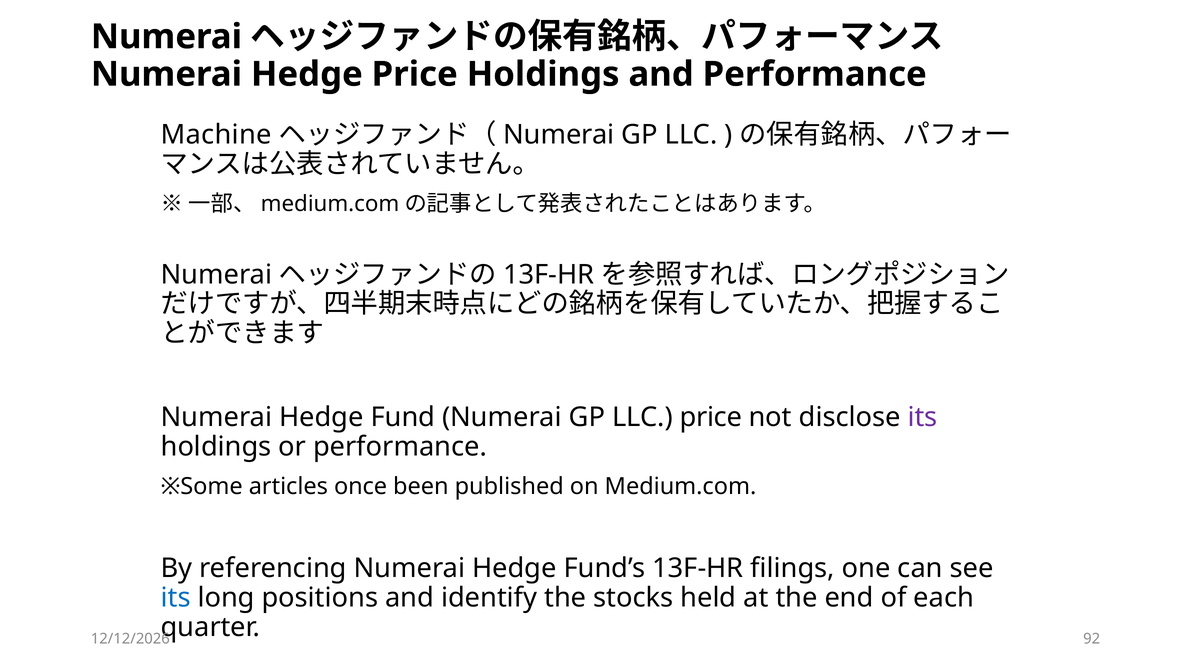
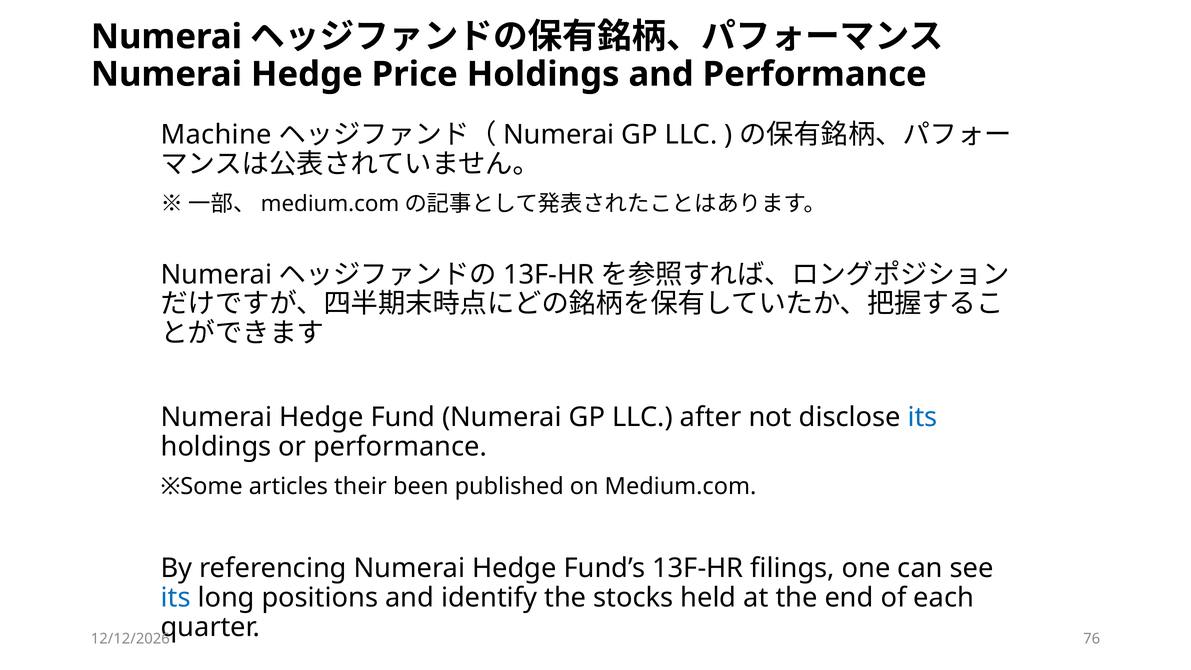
LLC price: price -> after
its at (923, 417) colour: purple -> blue
once: once -> their
92: 92 -> 76
